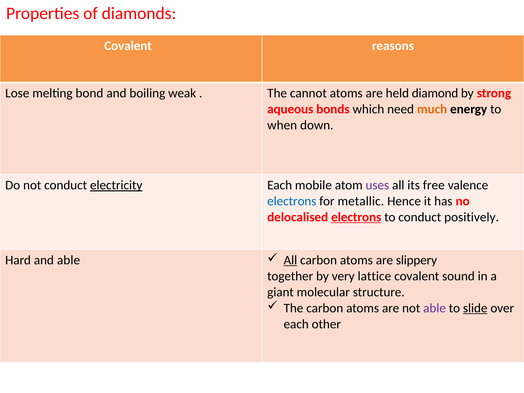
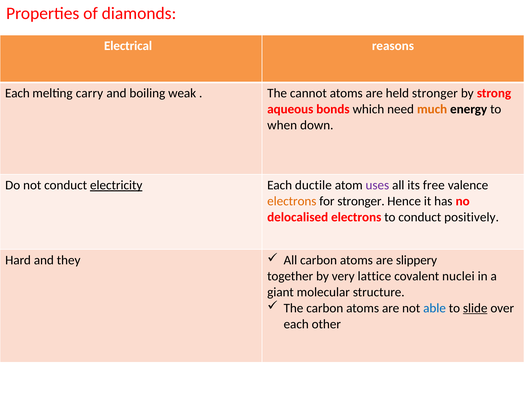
Covalent at (128, 46): Covalent -> Electrical
Lose at (17, 93): Lose -> Each
bond: bond -> carry
held diamond: diamond -> stronger
mobile: mobile -> ductile
electrons at (292, 201) colour: blue -> orange
for metallic: metallic -> stronger
electrons at (356, 217) underline: present -> none
and able: able -> they
All at (290, 260) underline: present -> none
sound: sound -> nuclei
able at (435, 308) colour: purple -> blue
